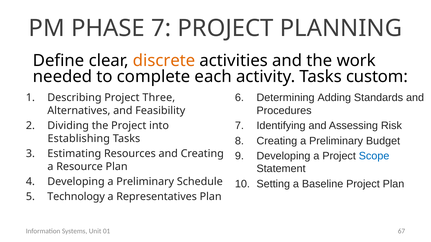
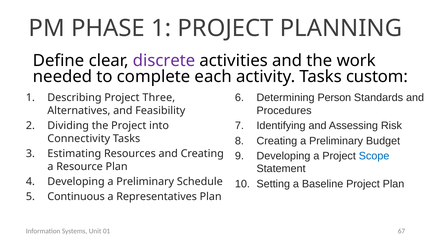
PHASE 7: 7 -> 1
discrete colour: orange -> purple
Adding: Adding -> Person
Establishing: Establishing -> Connectivity
Technology: Technology -> Continuous
